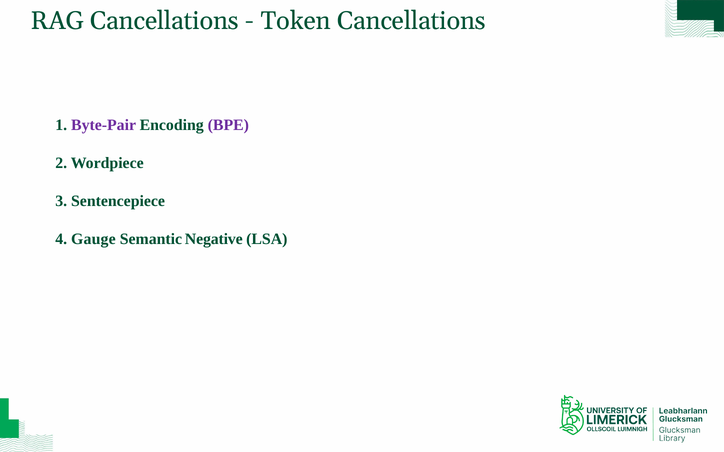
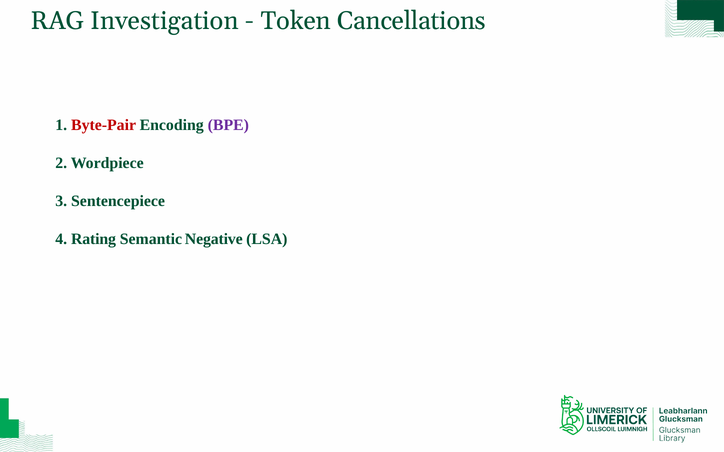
RAG Cancellations: Cancellations -> Investigation
Byte-Pair colour: purple -> red
Gauge: Gauge -> Rating
